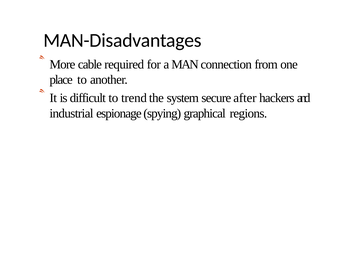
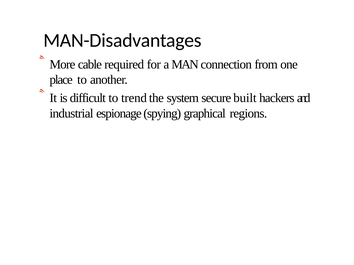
after: after -> built
